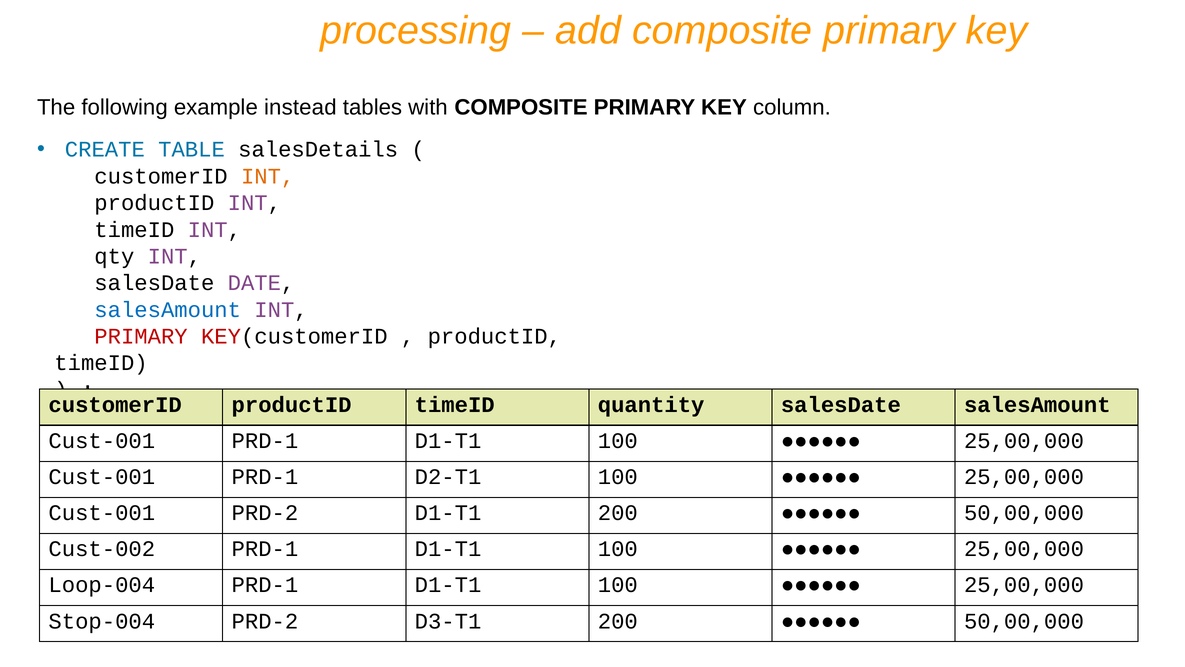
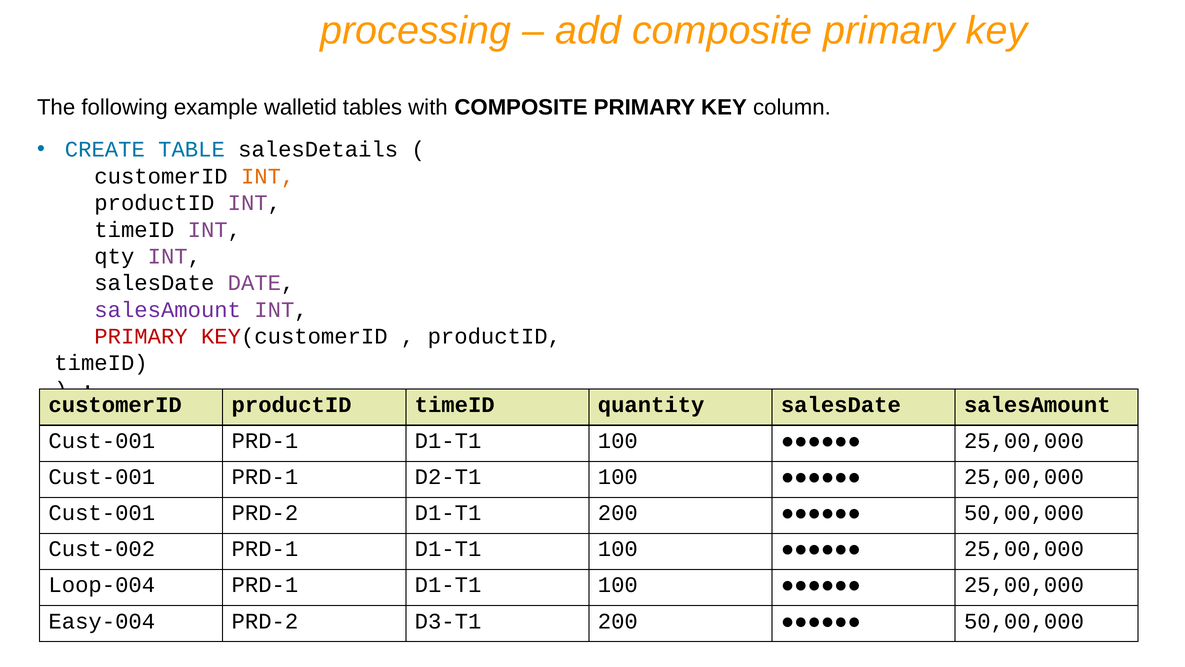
instead: instead -> walletid
salesAmount at (168, 310) colour: blue -> purple
Stop-004: Stop-004 -> Easy-004
